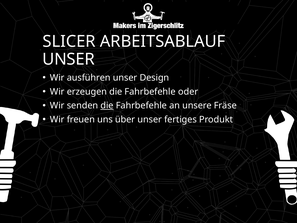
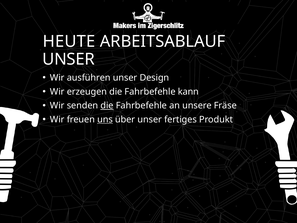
SLICER: SLICER -> HEUTE
oder: oder -> kann
uns underline: none -> present
